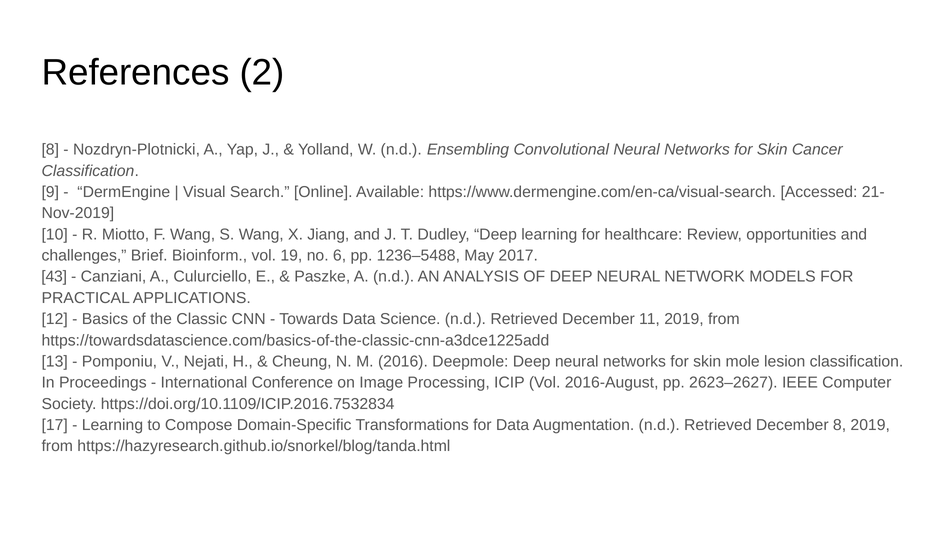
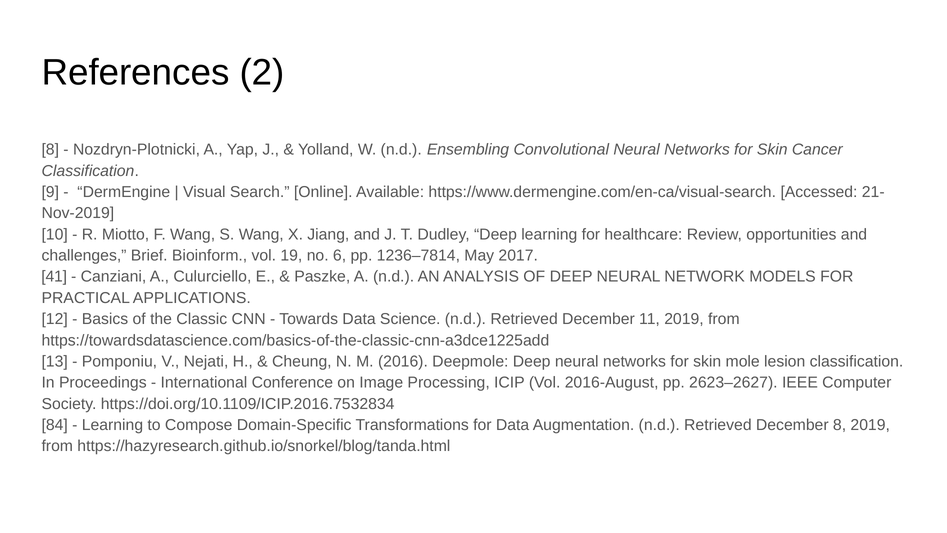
1236–5488: 1236–5488 -> 1236–7814
43: 43 -> 41
17: 17 -> 84
